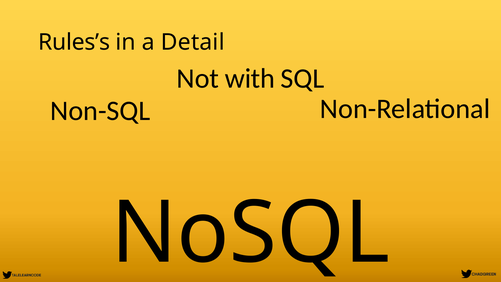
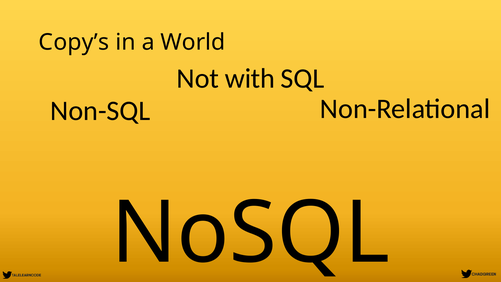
Rules’s: Rules’s -> Copy’s
Detail: Detail -> World
